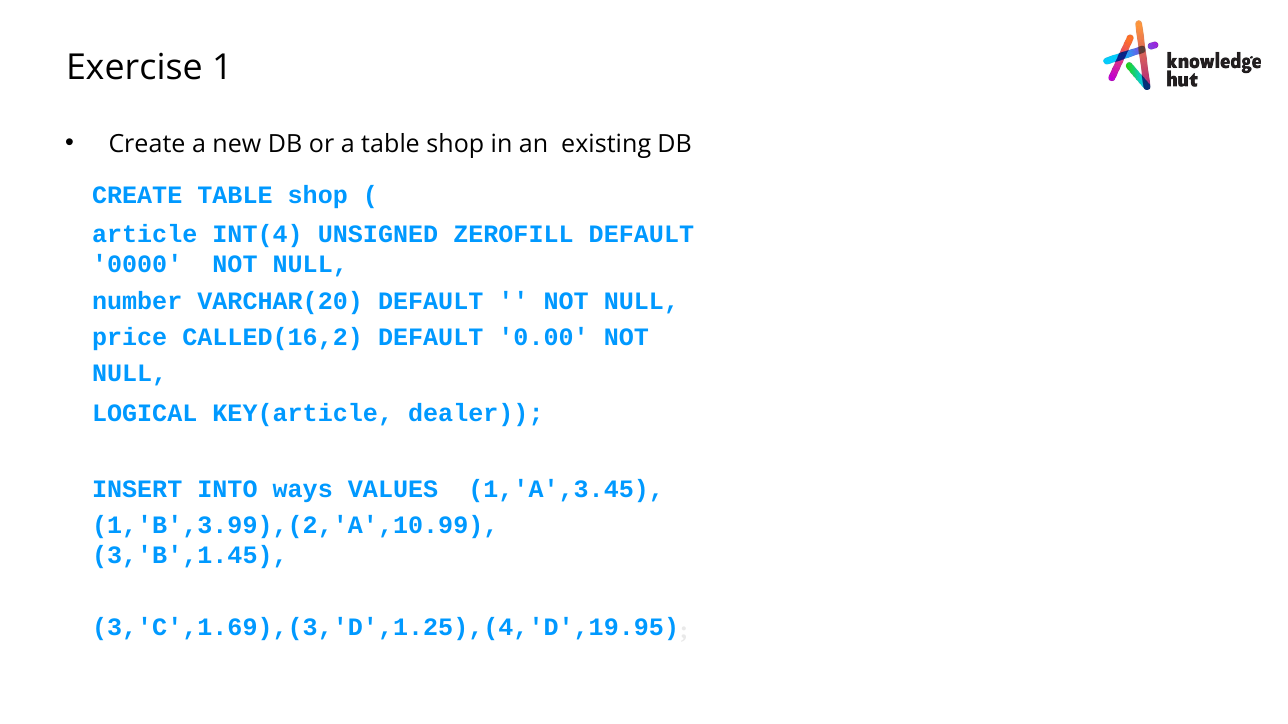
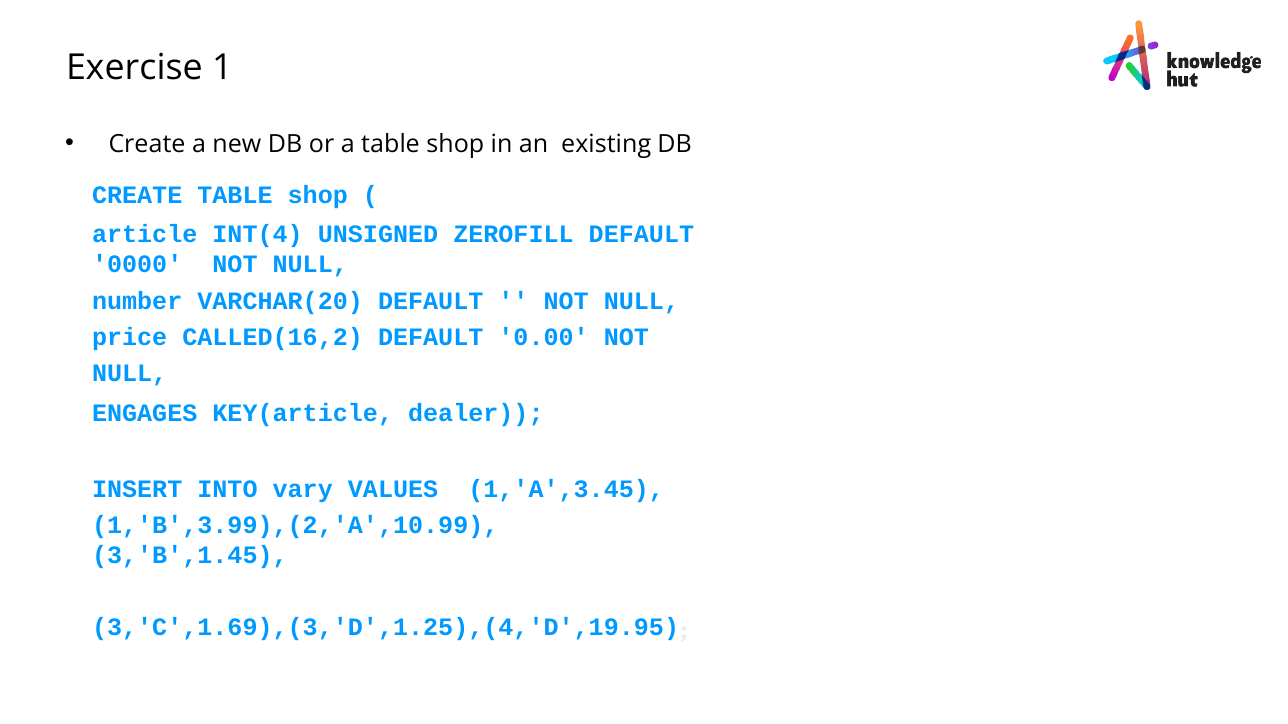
LOGICAL: LOGICAL -> ENGAGES
ways: ways -> vary
